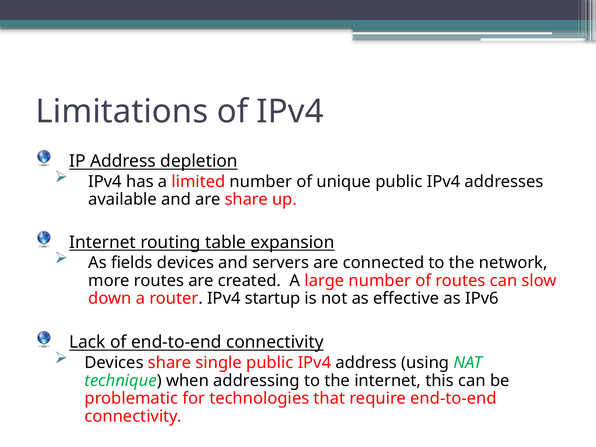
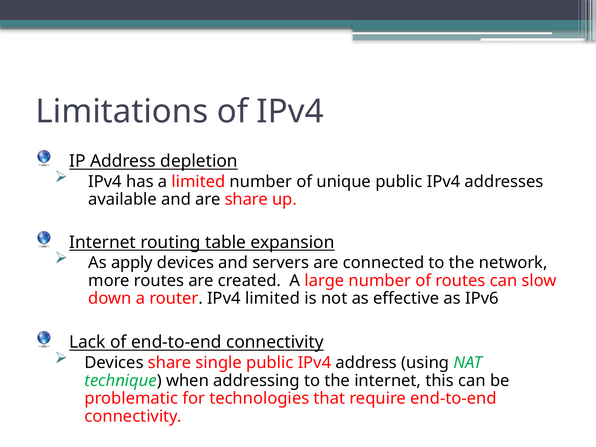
fields: fields -> apply
IPv4 startup: startup -> limited
